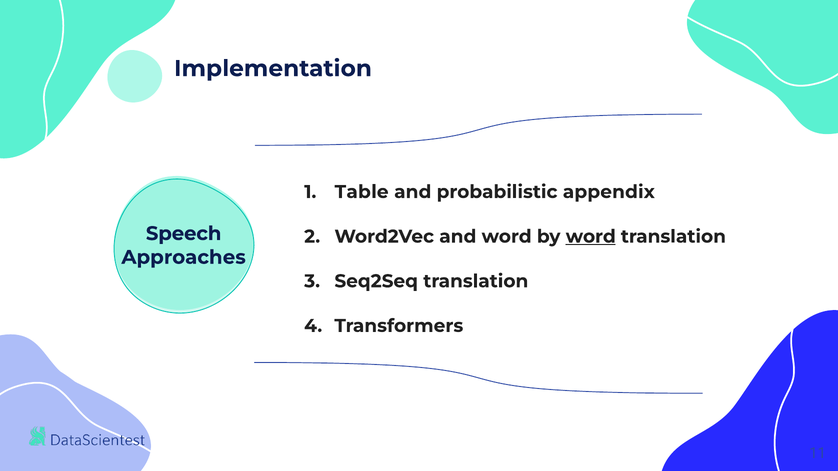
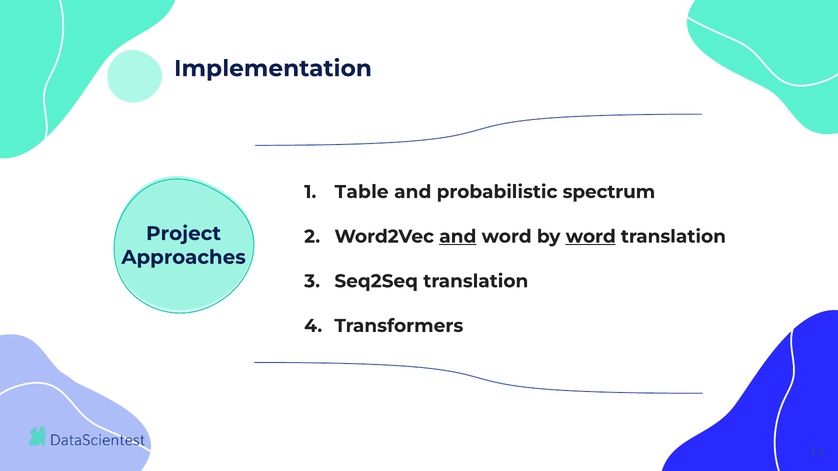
appendix: appendix -> spectrum
Speech: Speech -> Project
and at (458, 237) underline: none -> present
